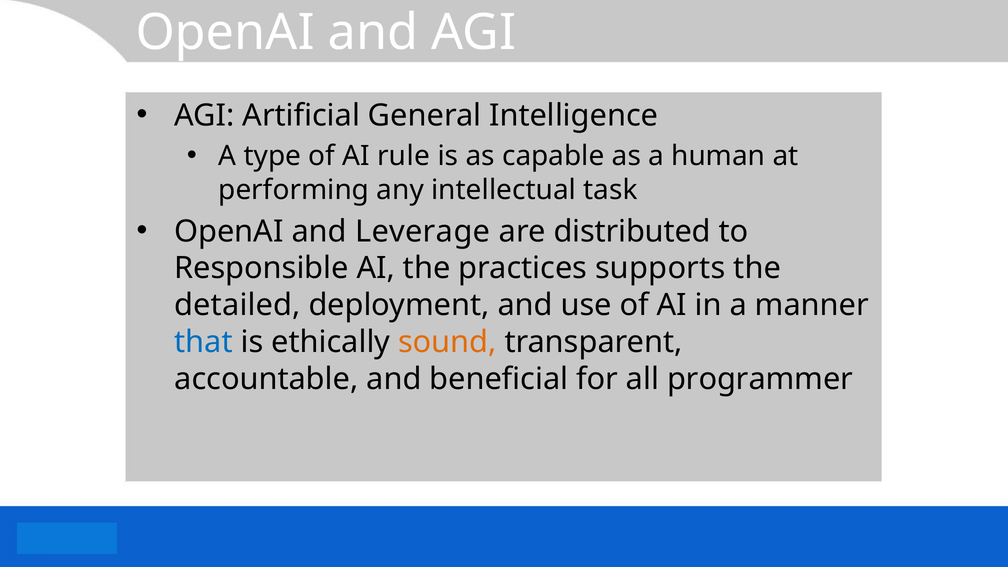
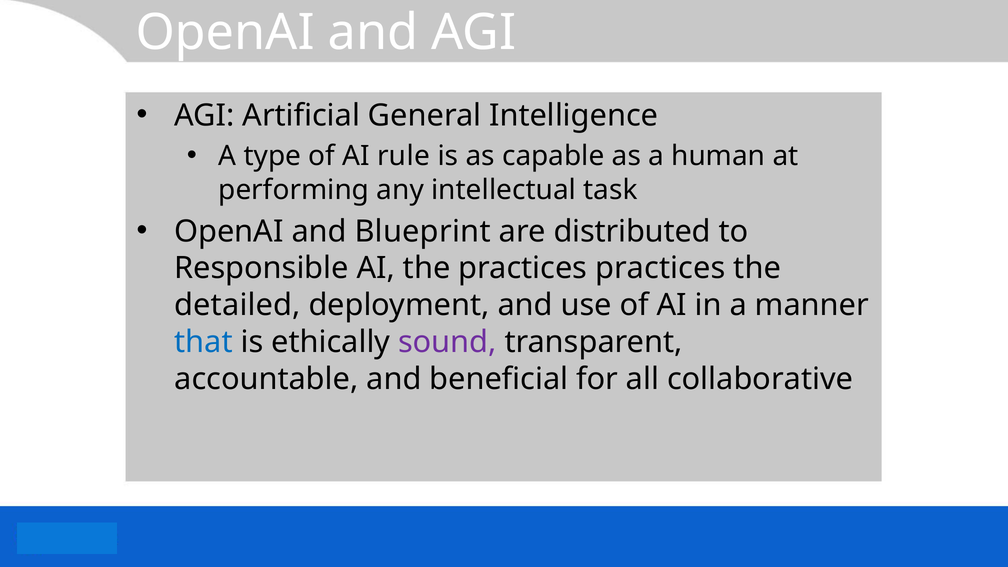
Leverage: Leverage -> Blueprint
practices supports: supports -> practices
sound colour: orange -> purple
programmer: programmer -> collaborative
